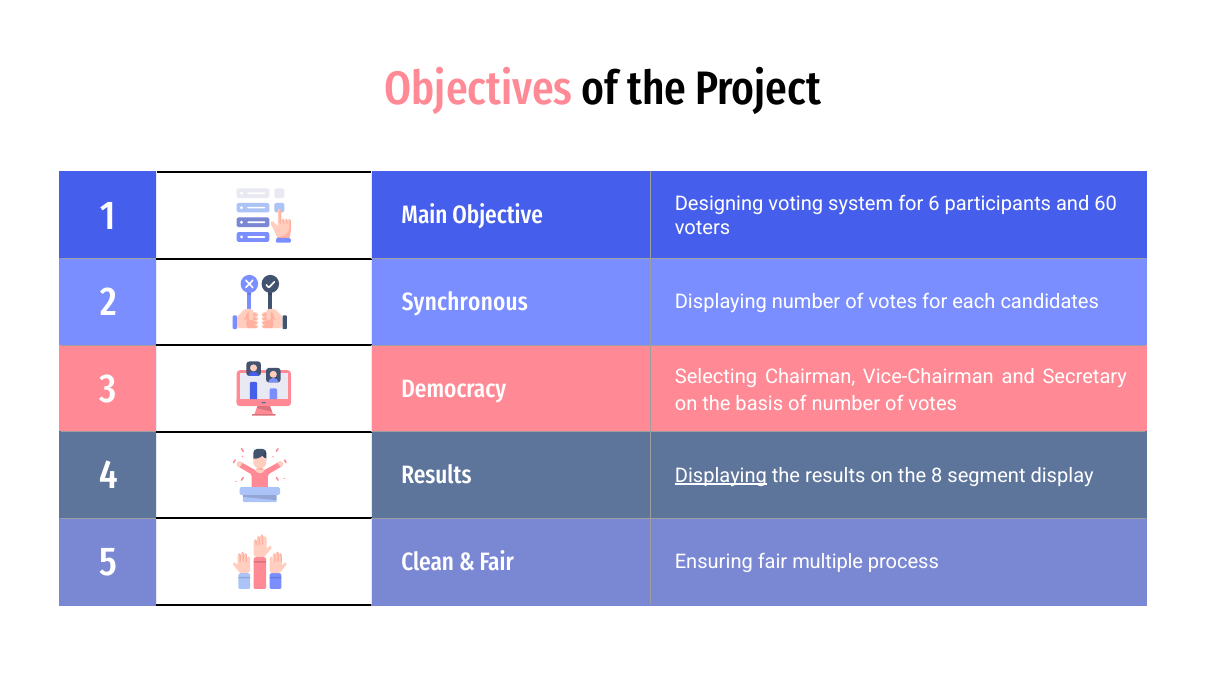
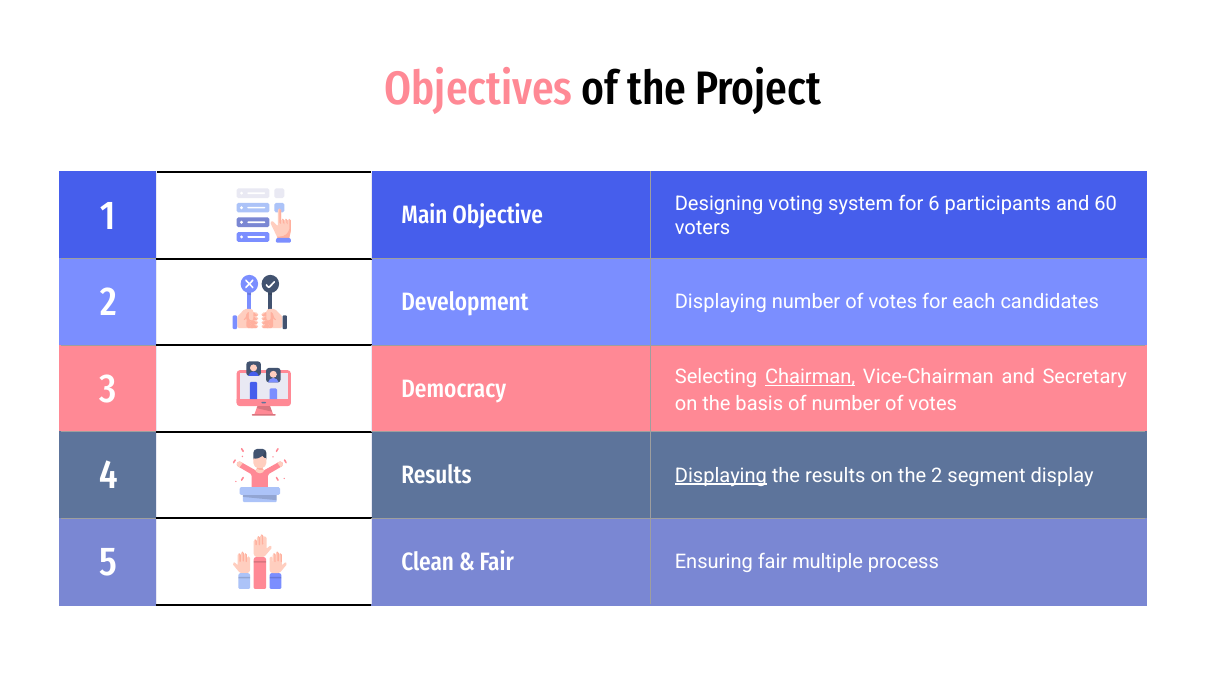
Synchronous: Synchronous -> Development
Chairman underline: none -> present
the 8: 8 -> 2
